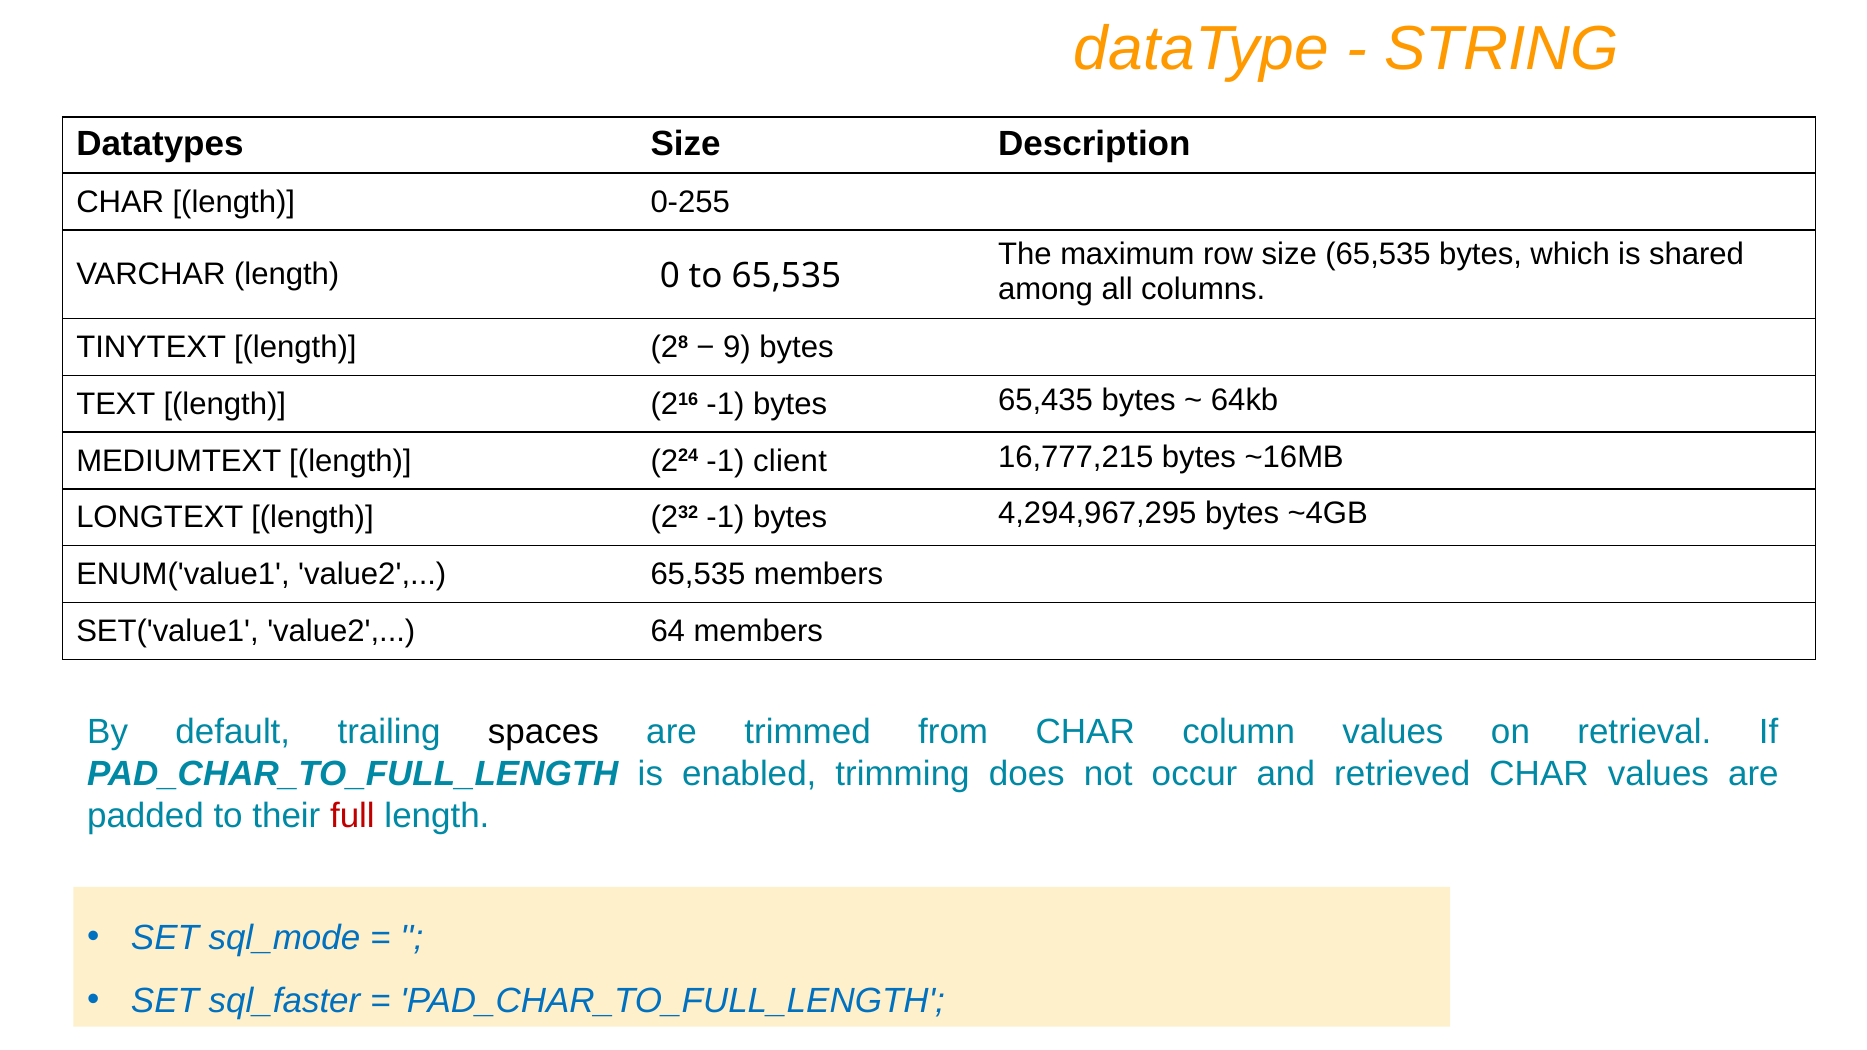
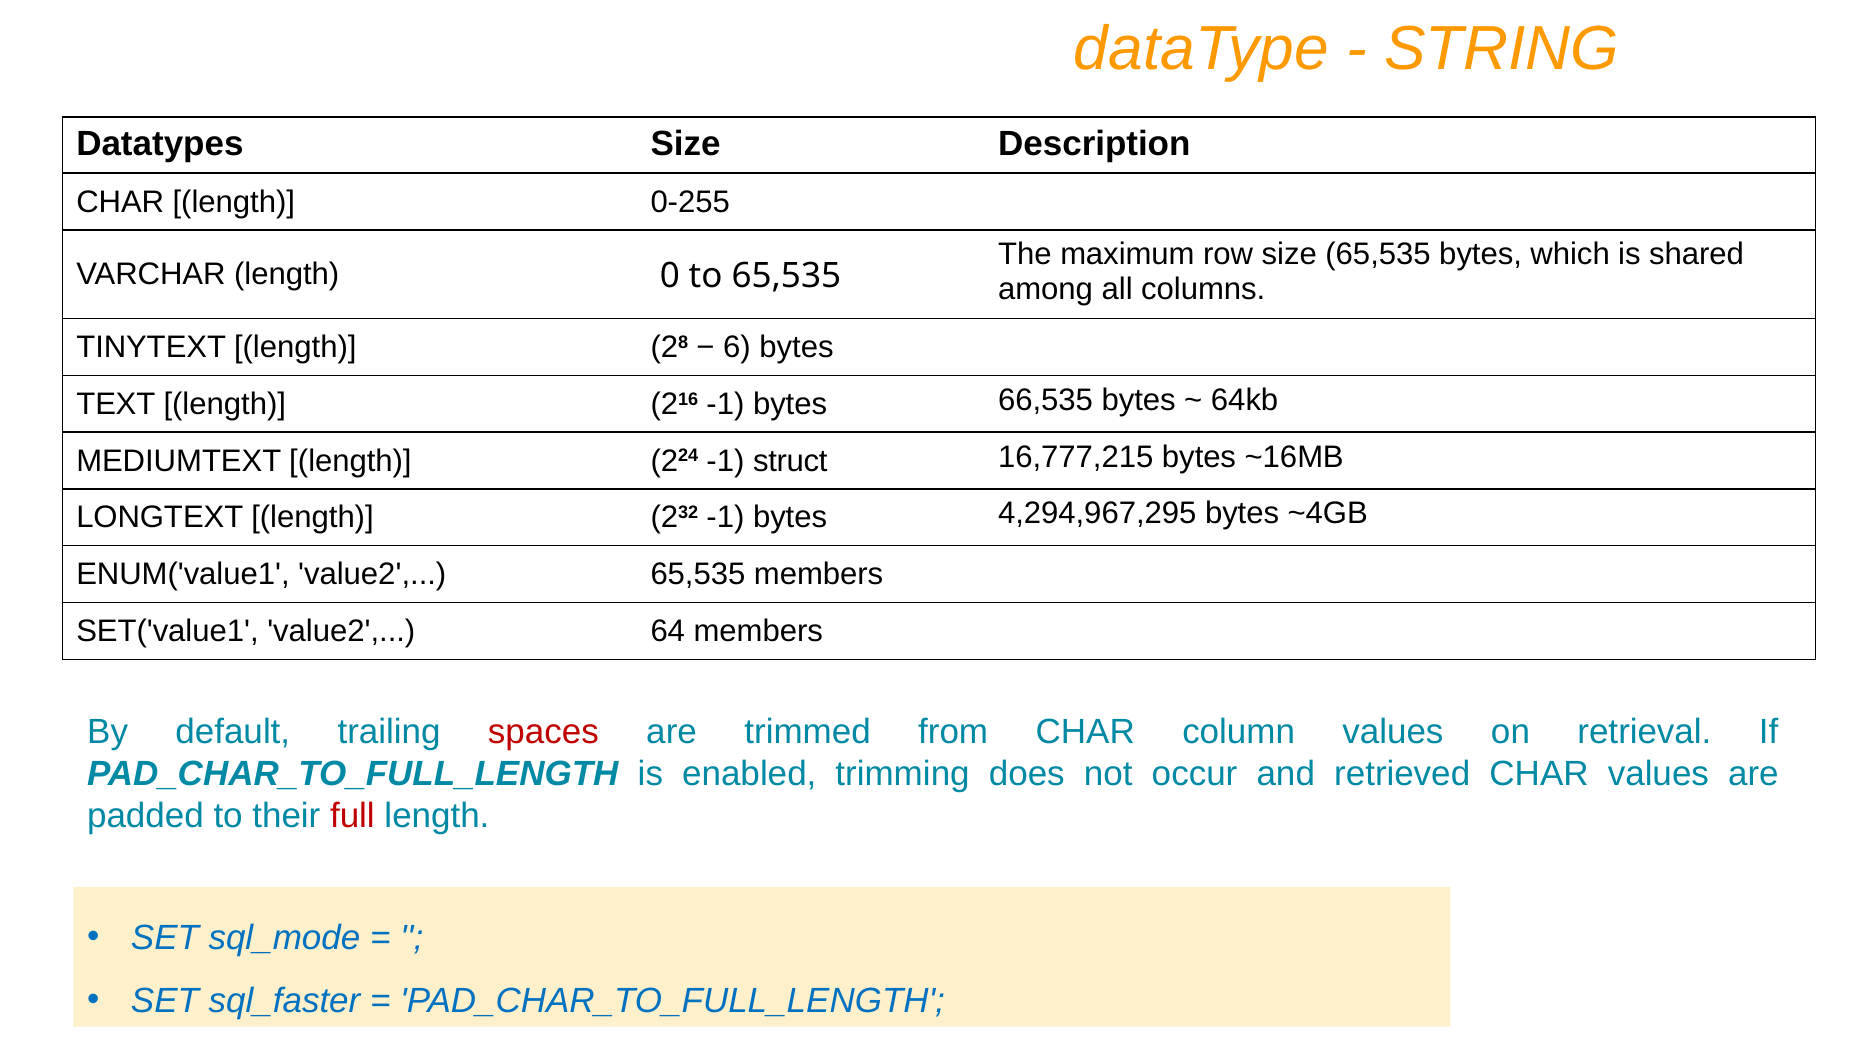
9: 9 -> 6
65,435: 65,435 -> 66,535
client: client -> struct
spaces colour: black -> red
